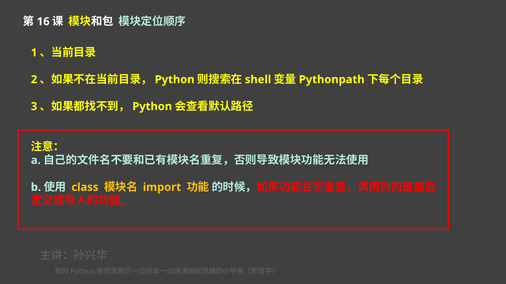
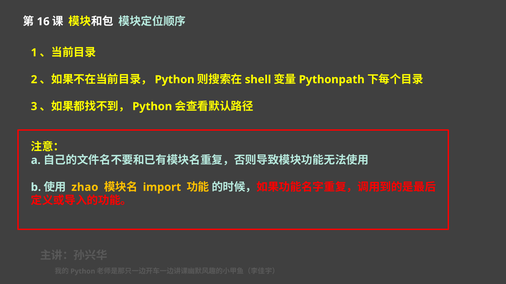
class: class -> zhao
